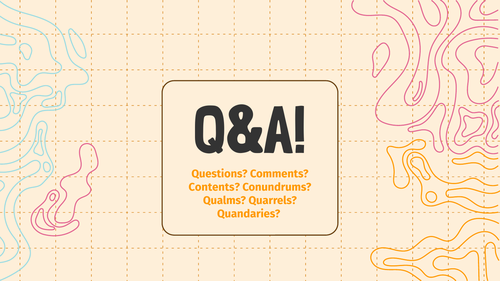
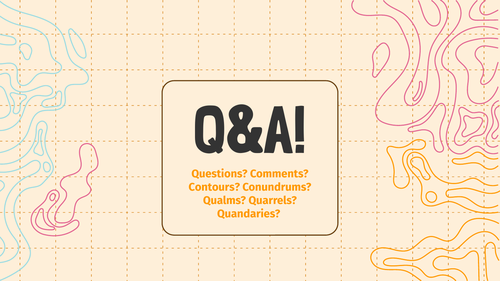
Contents: Contents -> Contours
